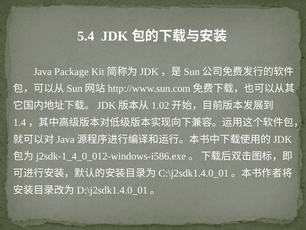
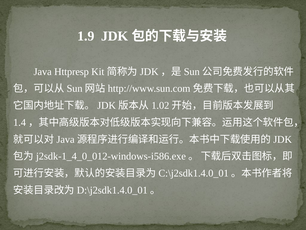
5.4: 5.4 -> 1.9
Package: Package -> Httpresp
